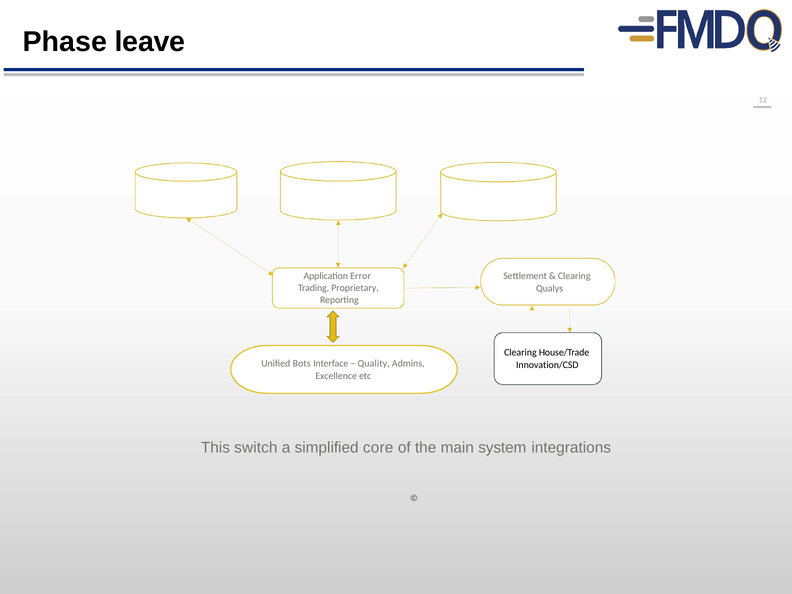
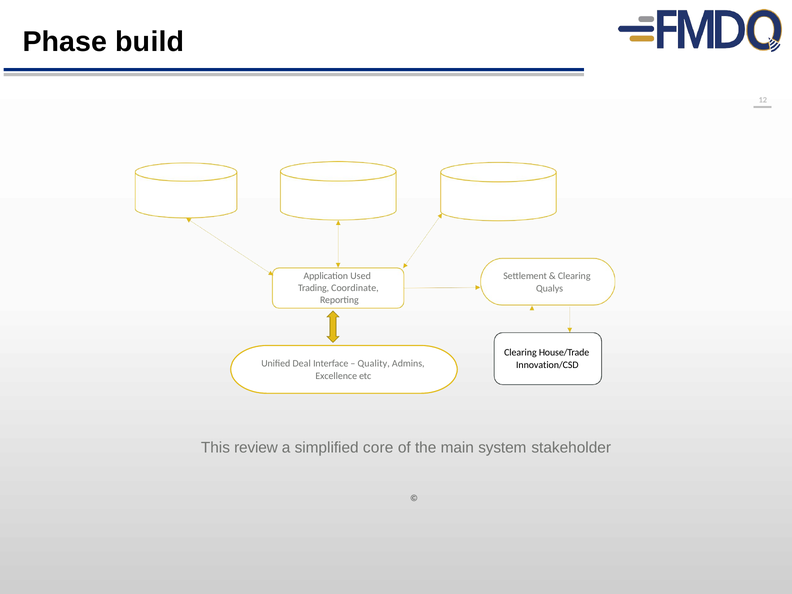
leave: leave -> build
Error: Error -> Used
Proprietary: Proprietary -> Coordinate
Bots: Bots -> Deal
switch: switch -> review
integrations: integrations -> stakeholder
